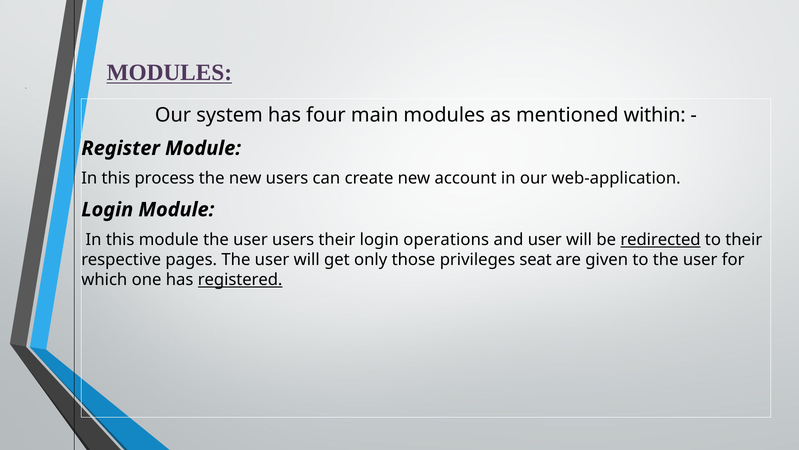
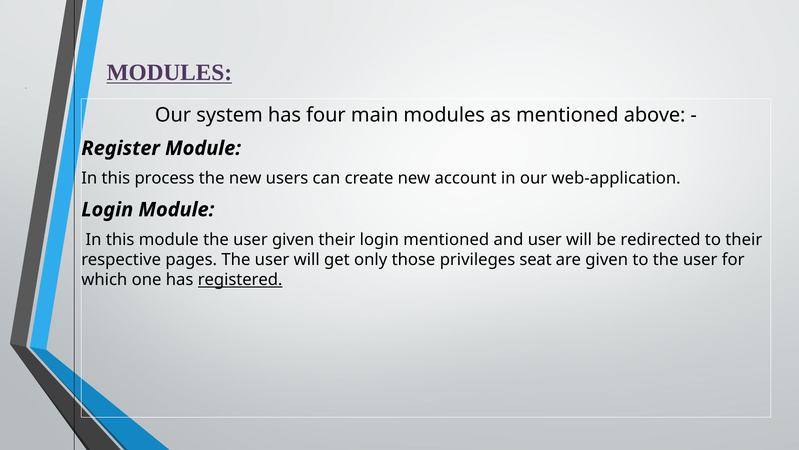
within: within -> above
user users: users -> given
login operations: operations -> mentioned
redirected underline: present -> none
